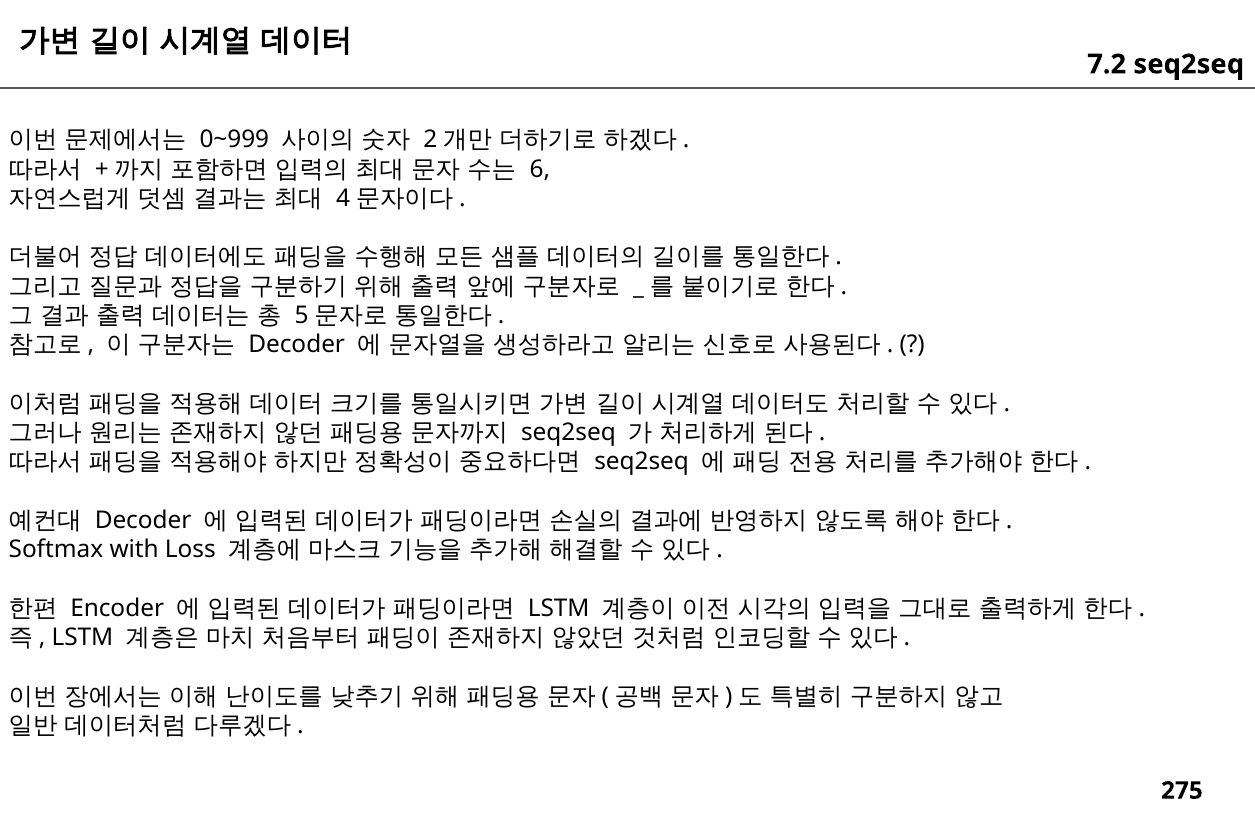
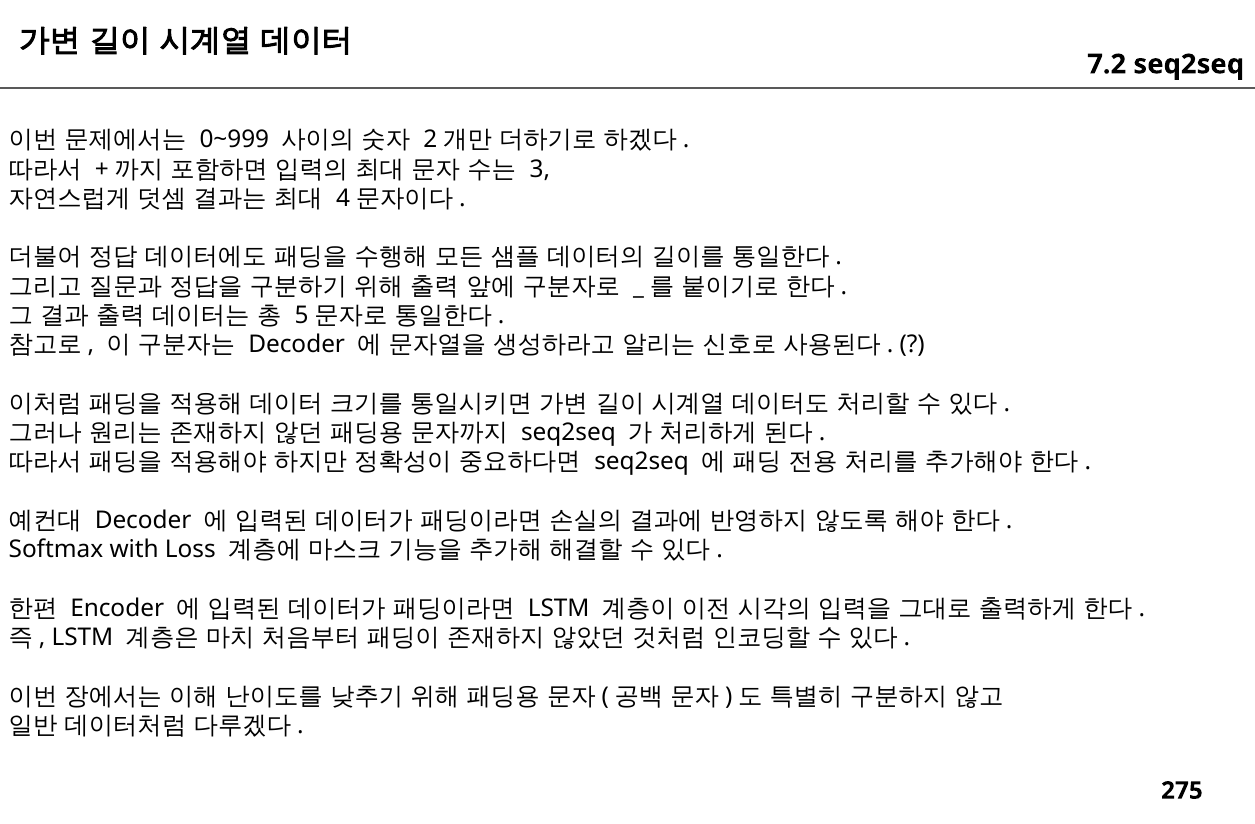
6: 6 -> 3
